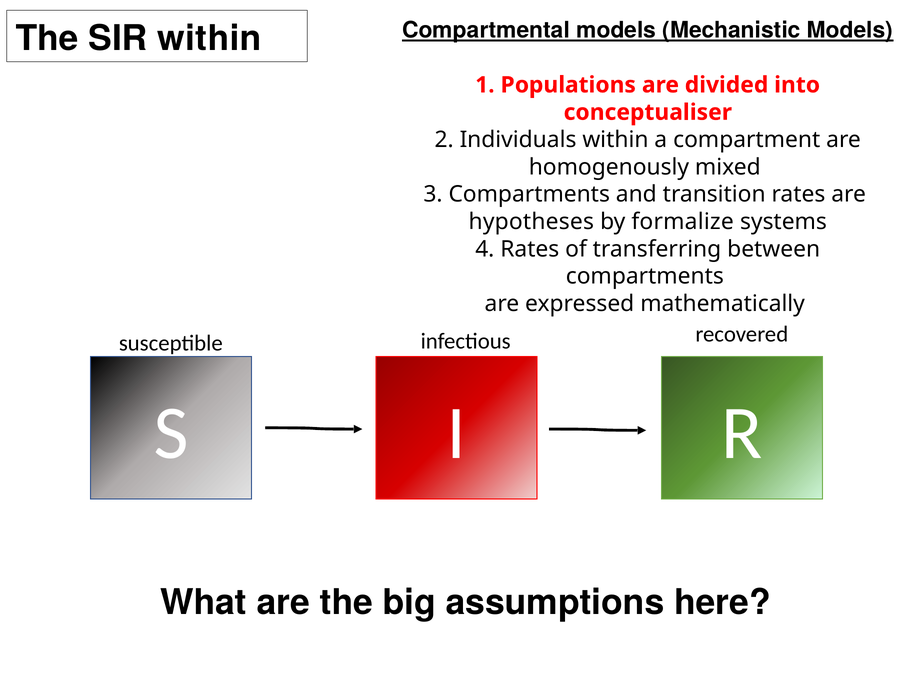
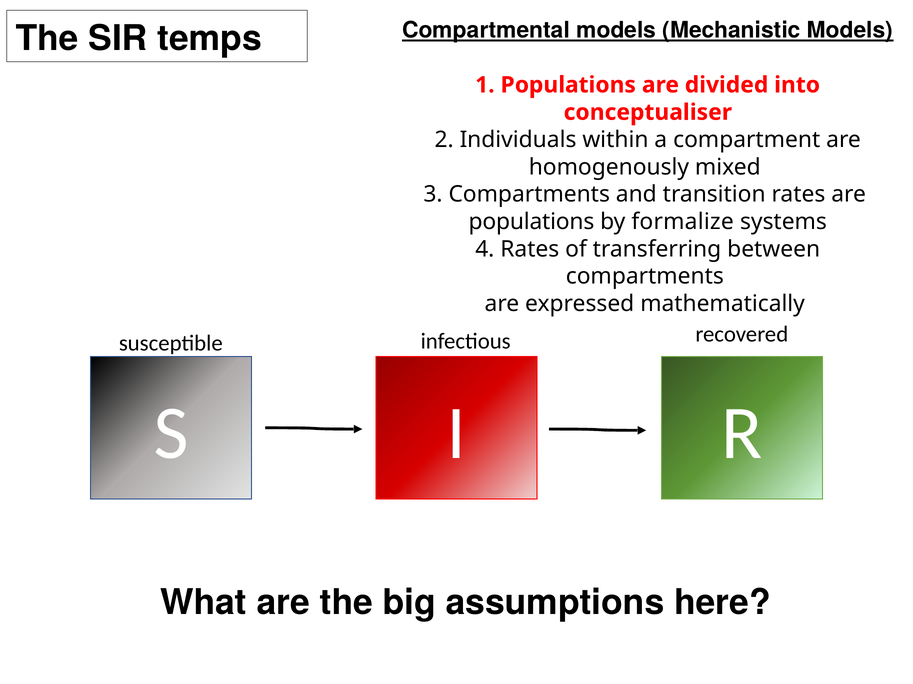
SIR within: within -> temps
hypotheses at (531, 222): hypotheses -> populations
